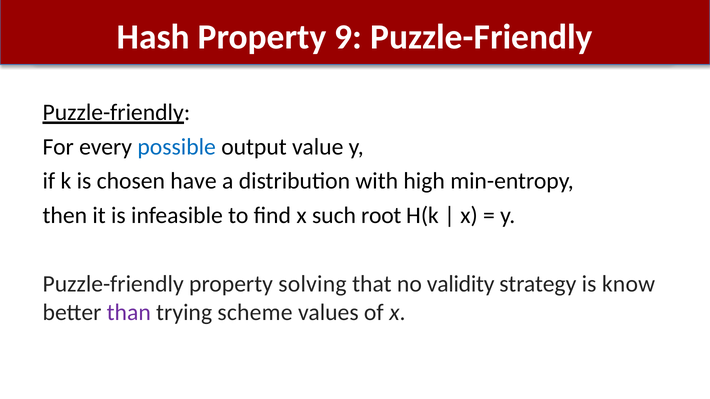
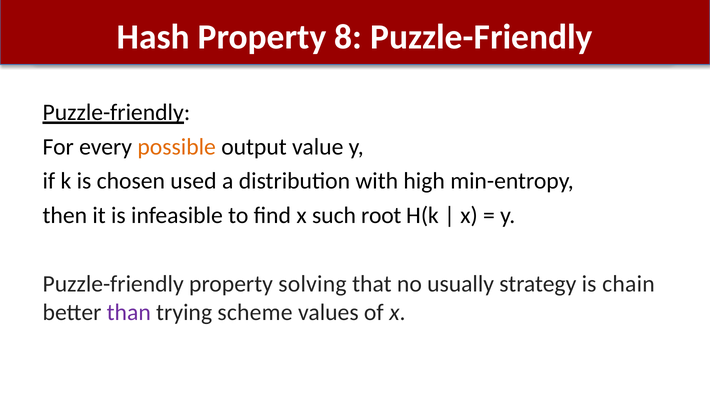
9: 9 -> 8
possible colour: blue -> orange
have: have -> used
validity: validity -> usually
know: know -> chain
